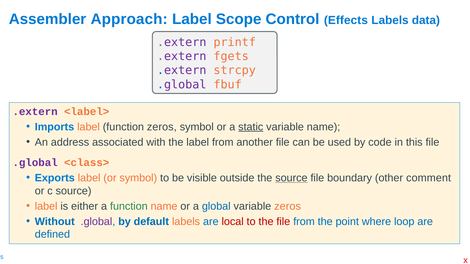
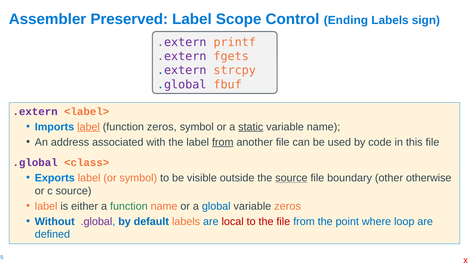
Approach: Approach -> Preserved
Effects: Effects -> Ending
data: data -> sign
label at (89, 127) underline: none -> present
from at (223, 142) underline: none -> present
comment: comment -> otherwise
